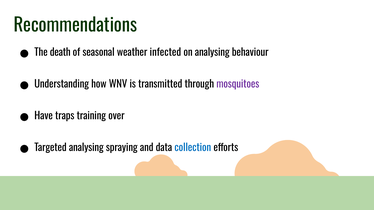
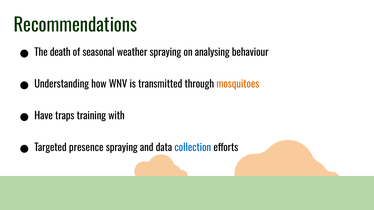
weather infected: infected -> spraying
mosquitoes colour: purple -> orange
over: over -> with
Targeted analysing: analysing -> presence
